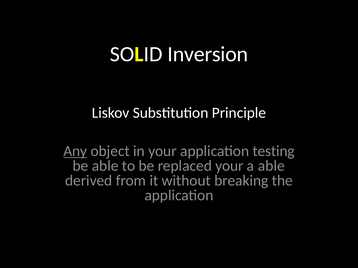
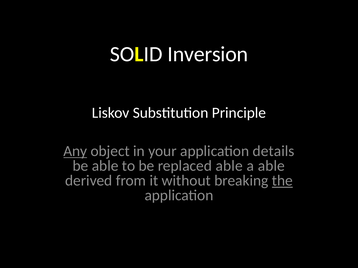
testing: testing -> details
replaced your: your -> able
the underline: none -> present
